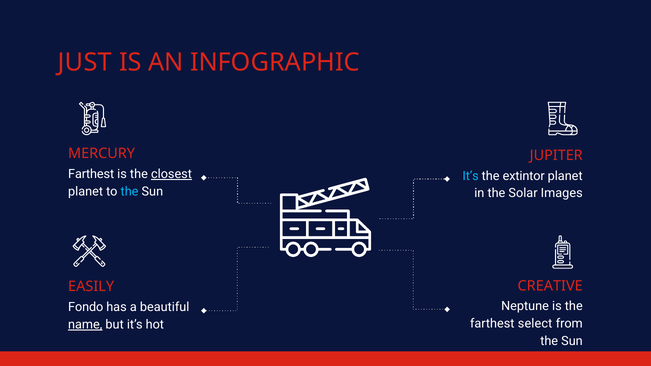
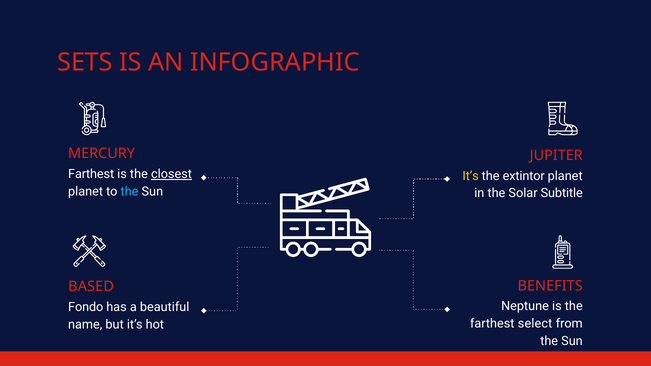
JUST: JUST -> SETS
It’s at (471, 176) colour: light blue -> yellow
Images: Images -> Subtitle
CREATIVE: CREATIVE -> BENEFITS
EASILY: EASILY -> BASED
name underline: present -> none
